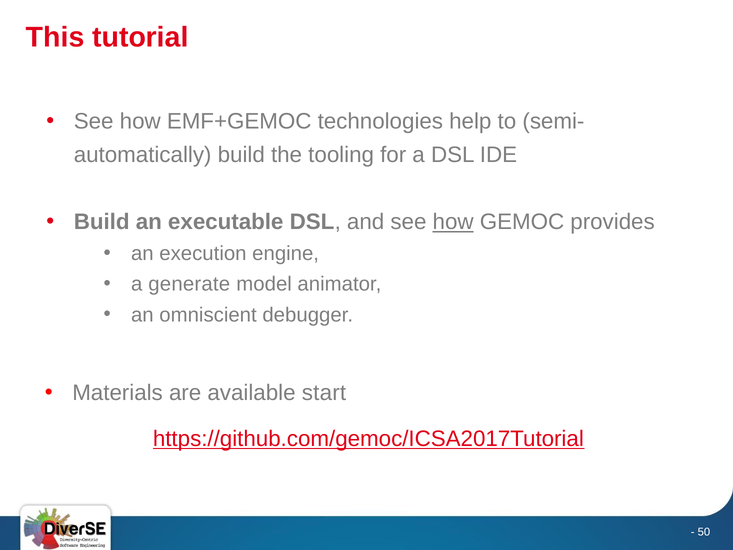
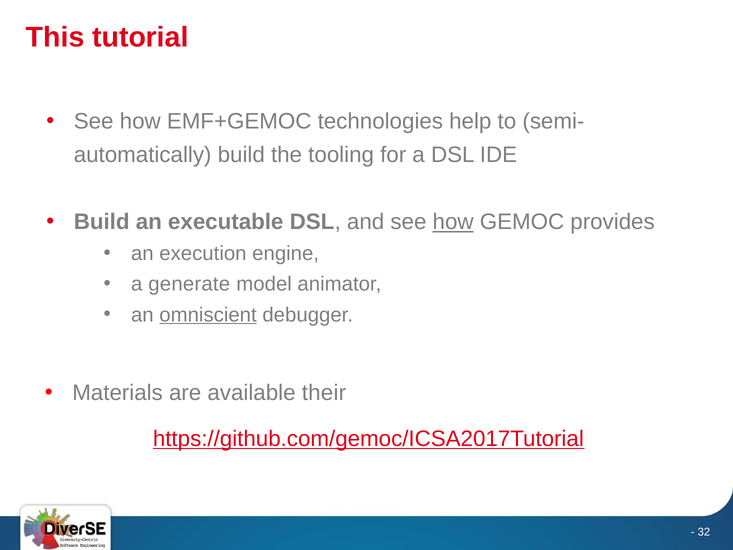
omniscient underline: none -> present
start: start -> their
50: 50 -> 32
